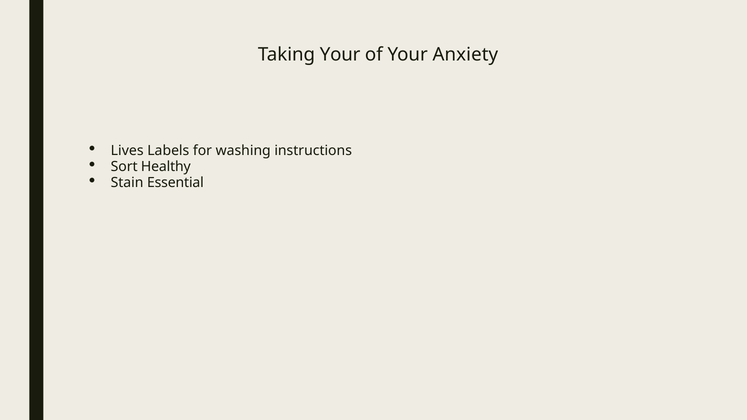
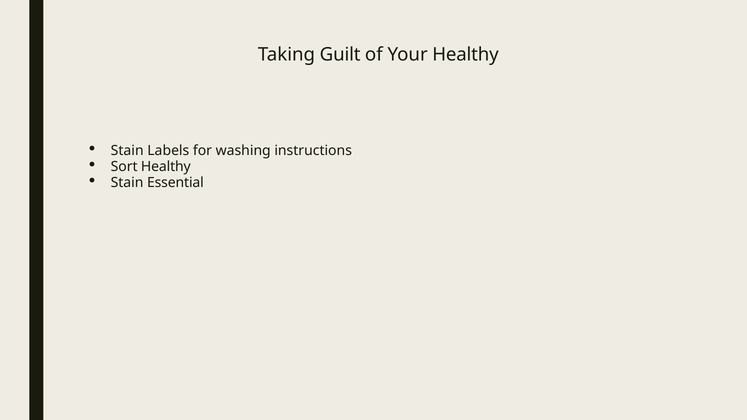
Taking Your: Your -> Guilt
Your Anxiety: Anxiety -> Healthy
Lives at (127, 151): Lives -> Stain
